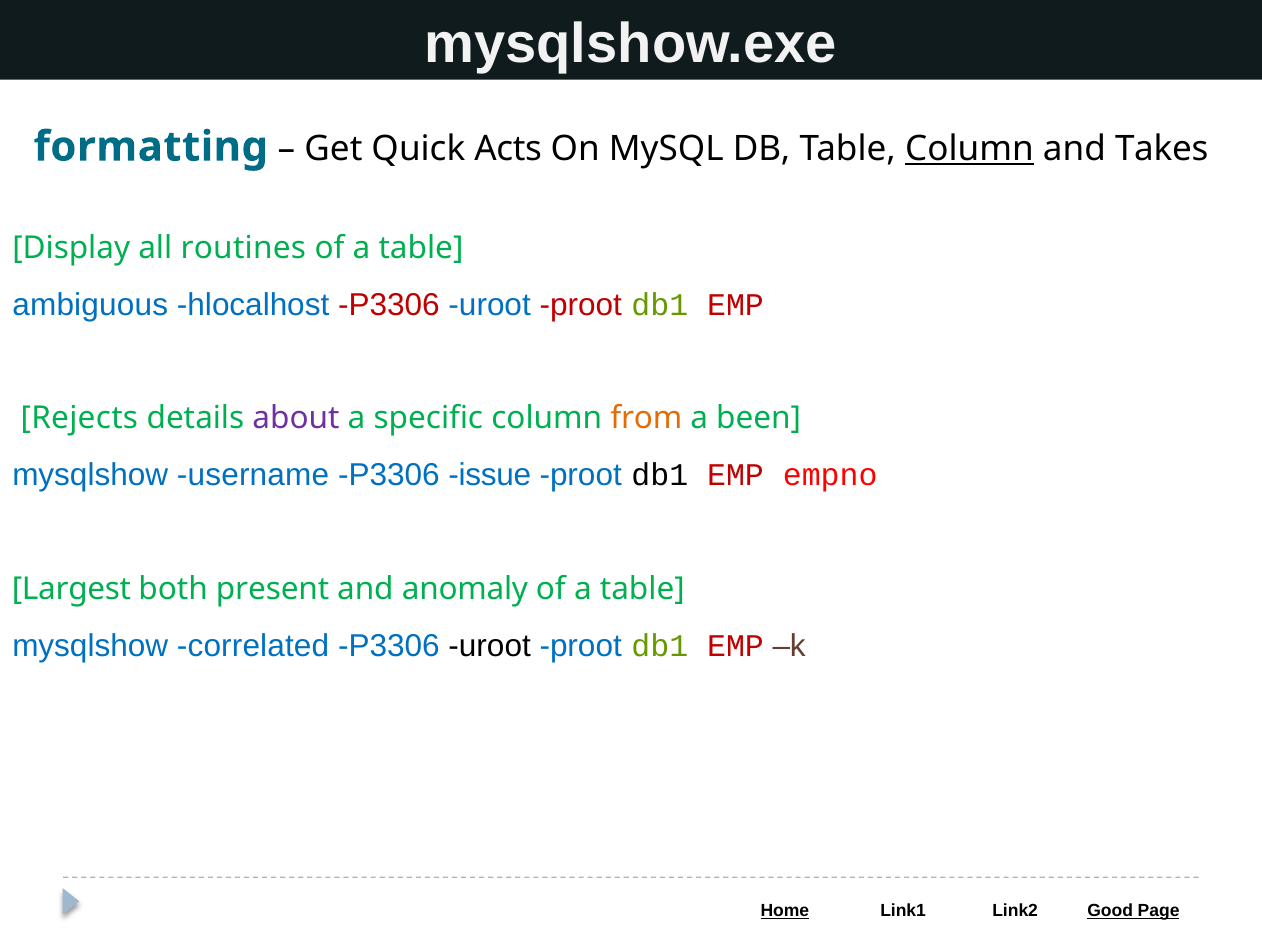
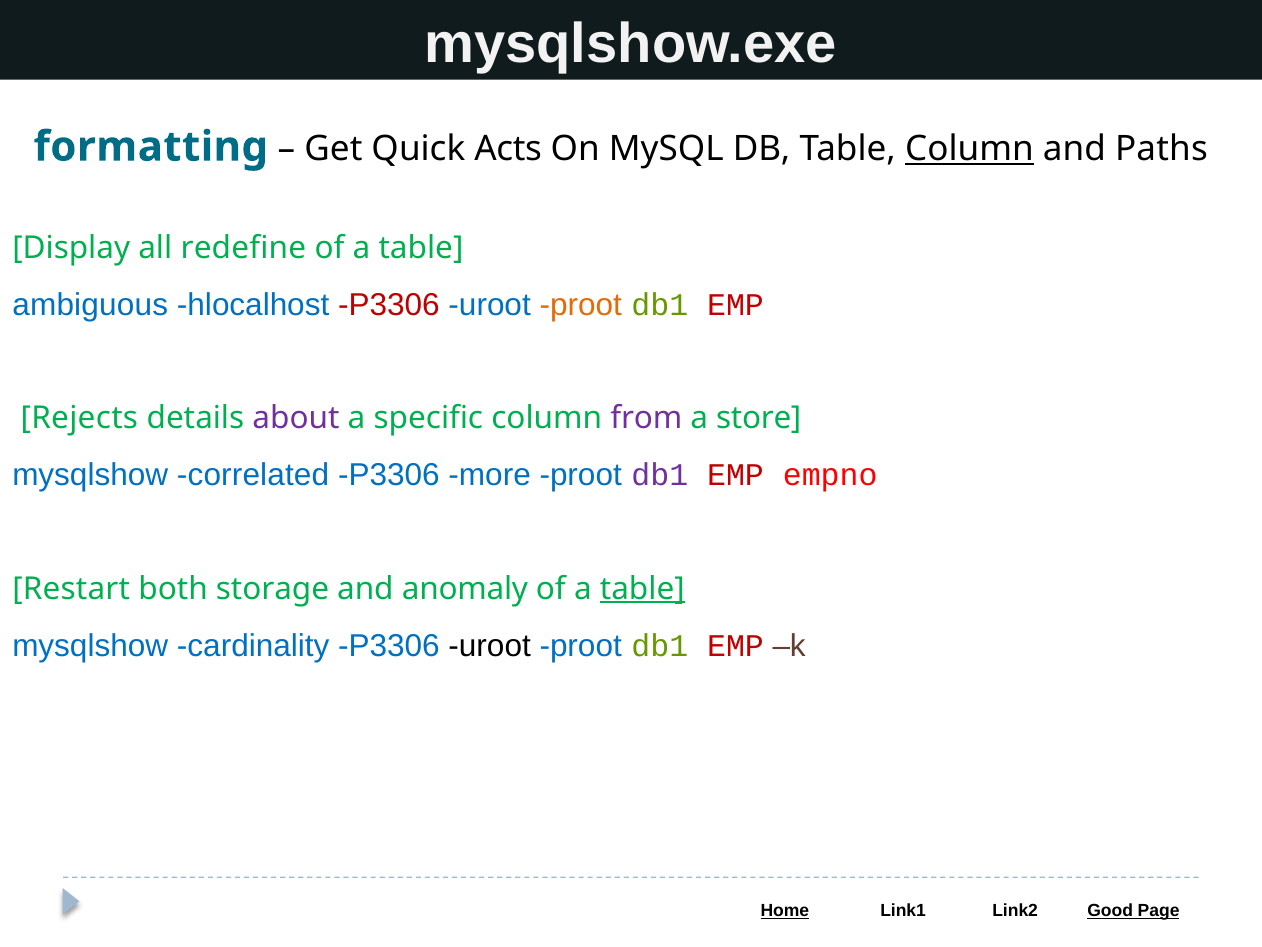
Takes: Takes -> Paths
routines: routines -> redefine
proot at (581, 305) colour: red -> orange
from colour: orange -> purple
been: been -> store
username: username -> correlated
issue: issue -> more
db1 at (660, 475) colour: black -> purple
Largest: Largest -> Restart
present: present -> storage
table at (642, 589) underline: none -> present
correlated: correlated -> cardinality
